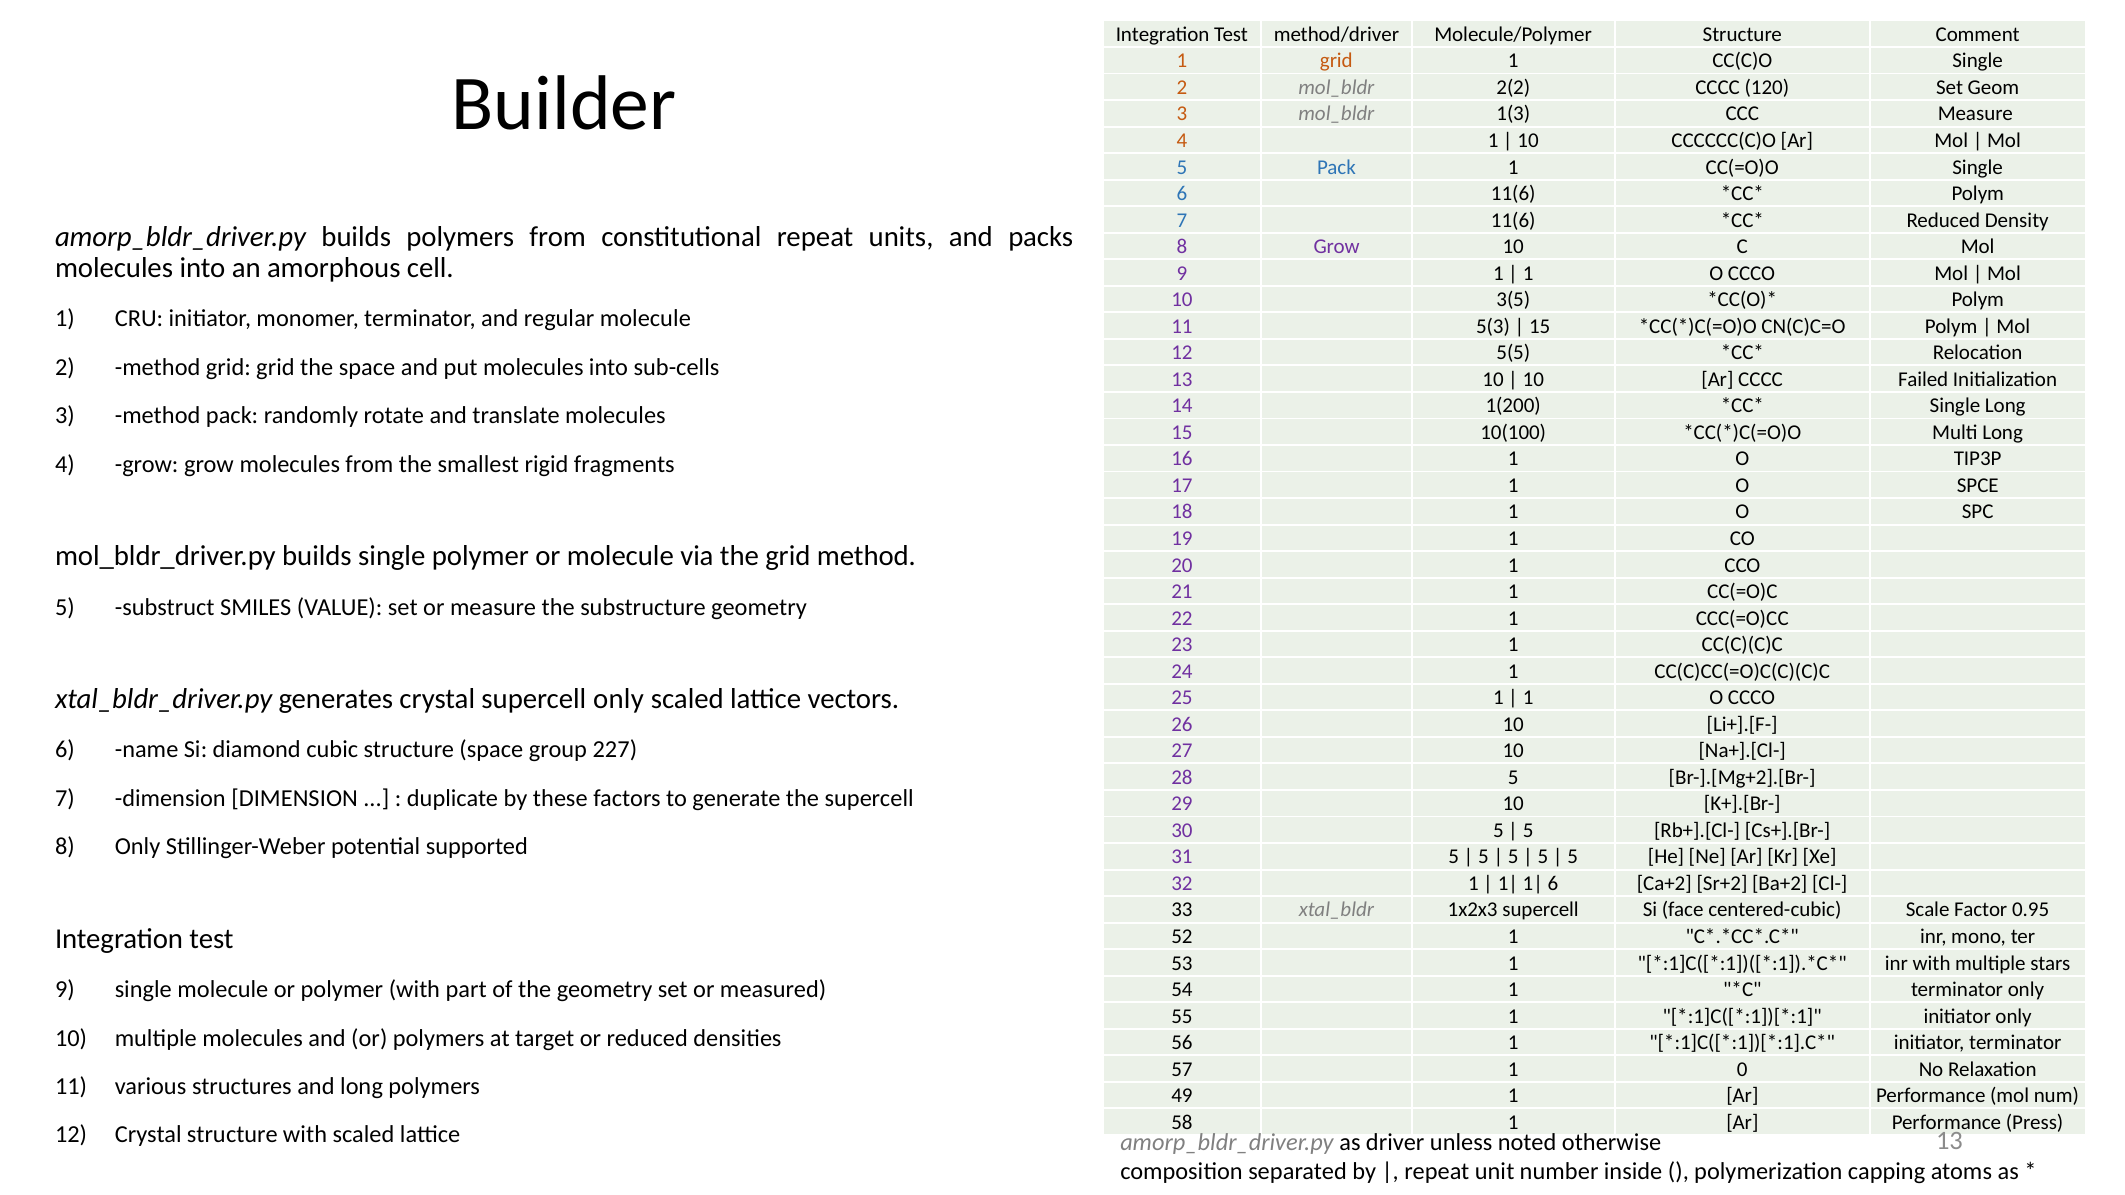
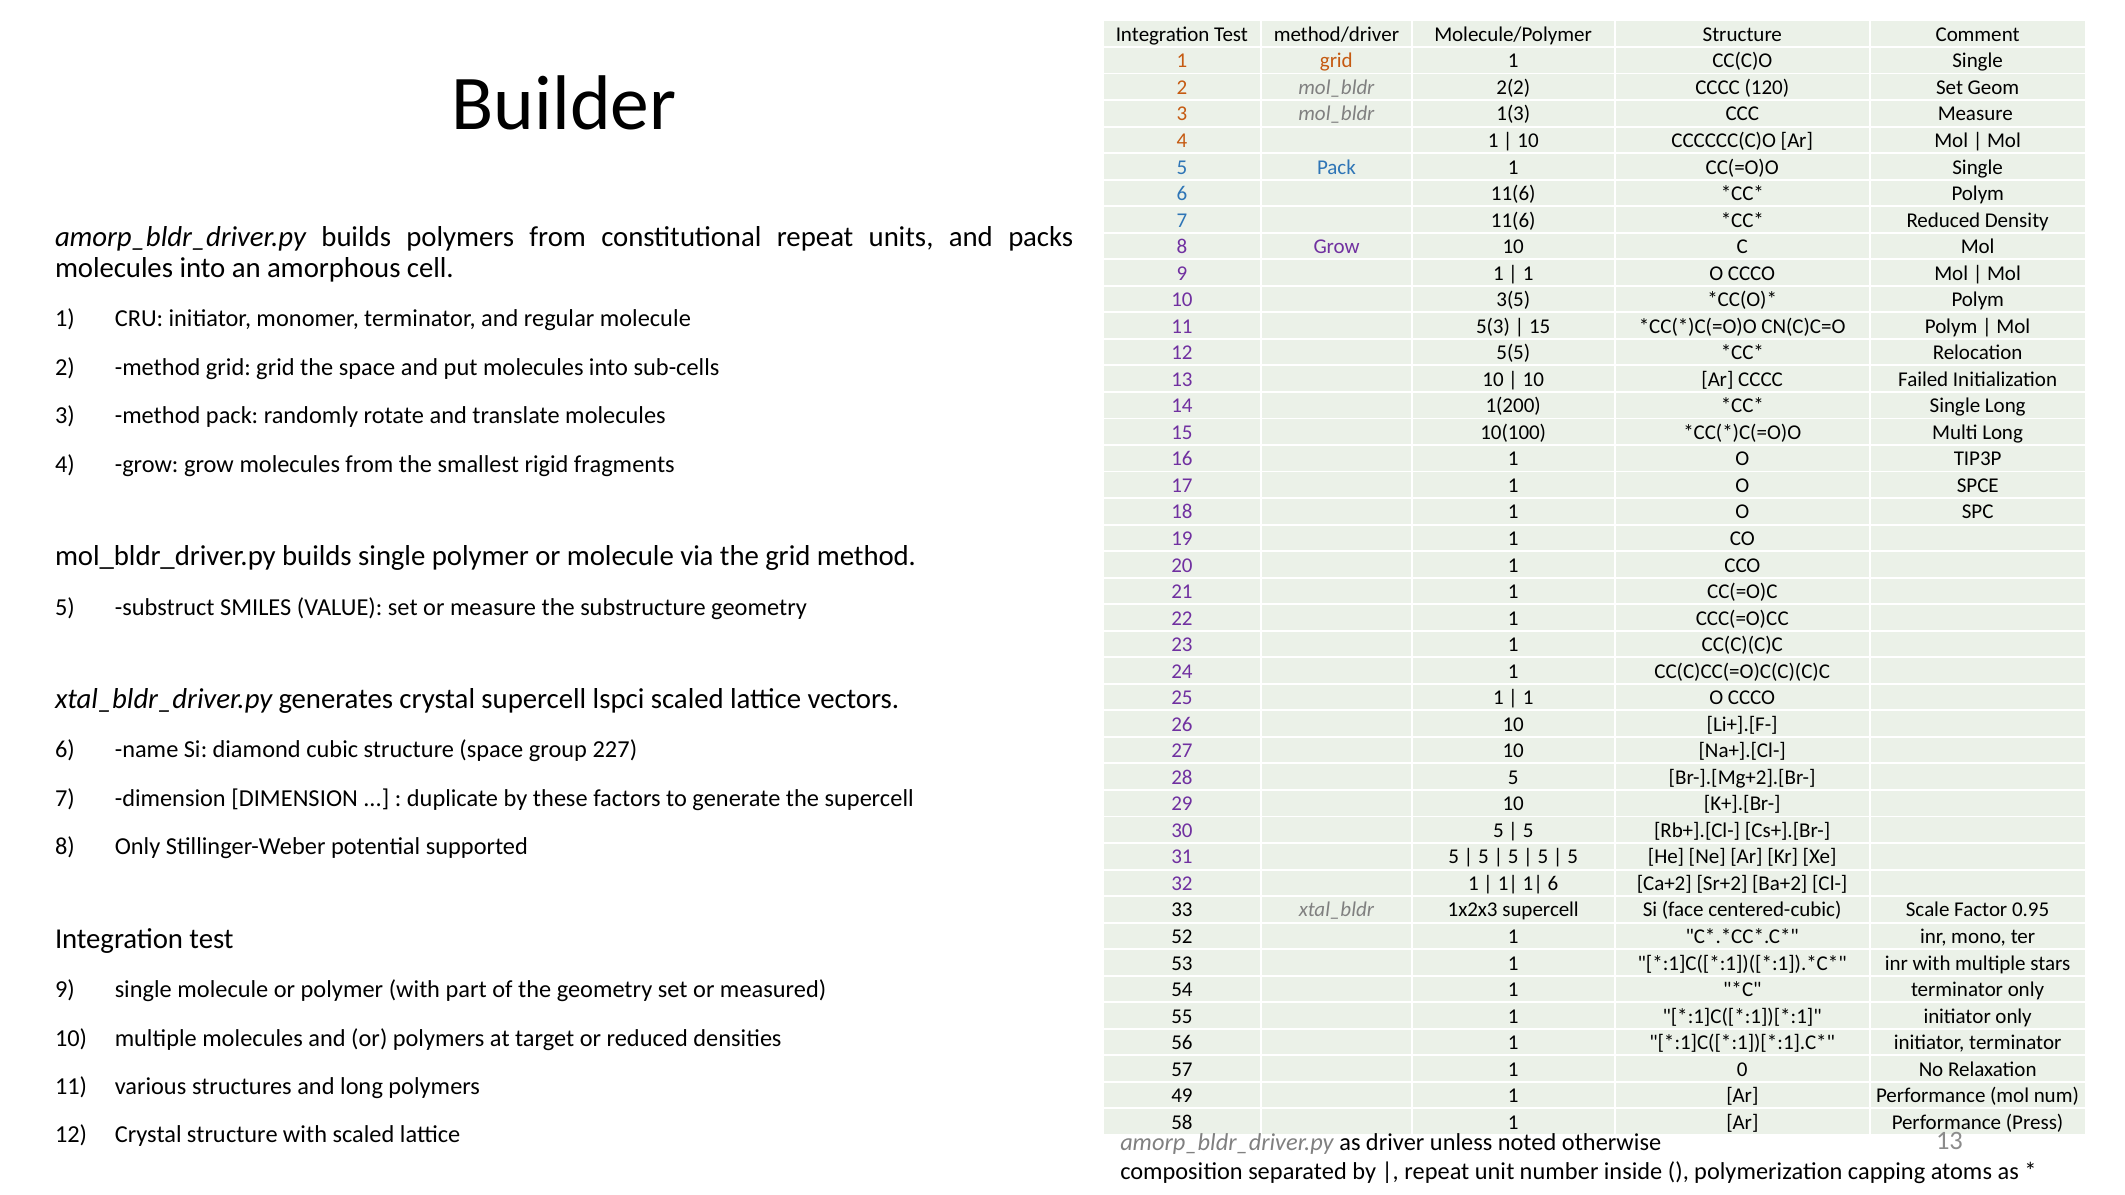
supercell only: only -> lspci
